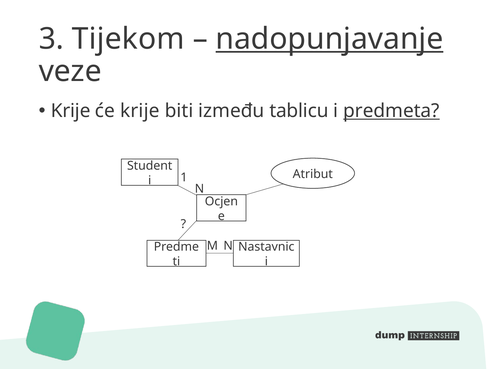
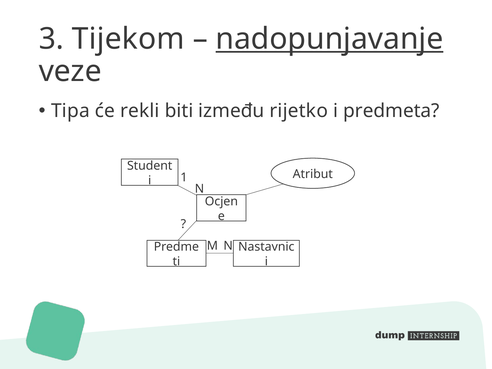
Krije at (71, 111): Krije -> Tipa
će krije: krije -> rekli
tablicu: tablicu -> rijetko
predmeta underline: present -> none
